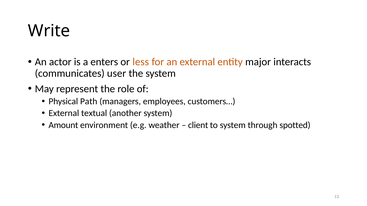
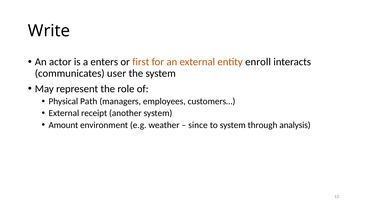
less: less -> first
major: major -> enroll
textual: textual -> receipt
client: client -> since
spotted: spotted -> analysis
